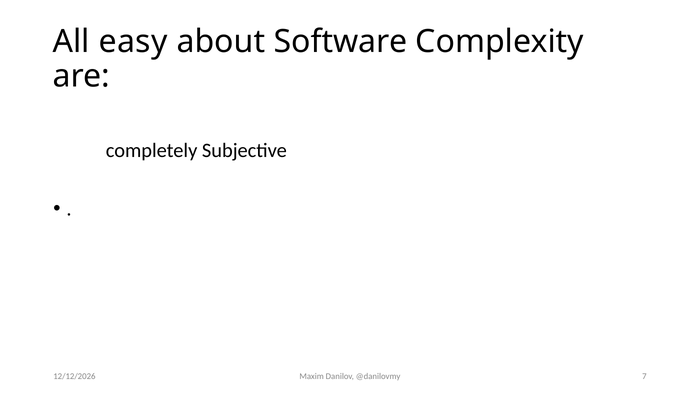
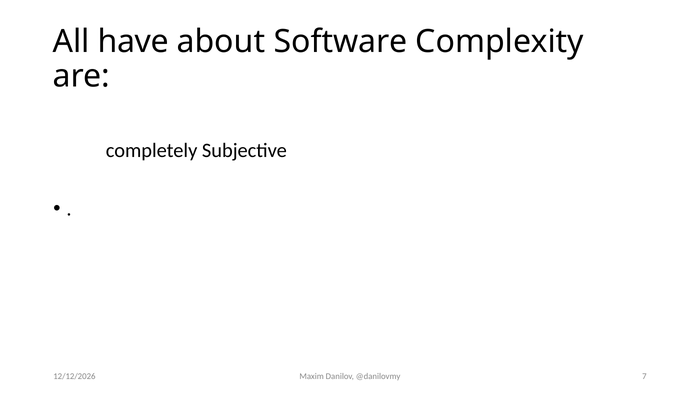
easy: easy -> have
